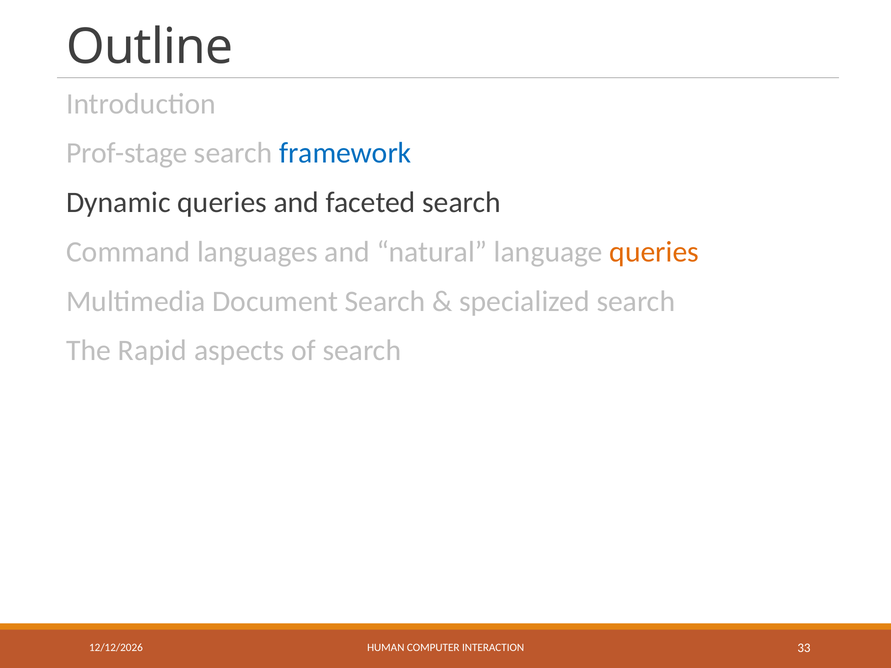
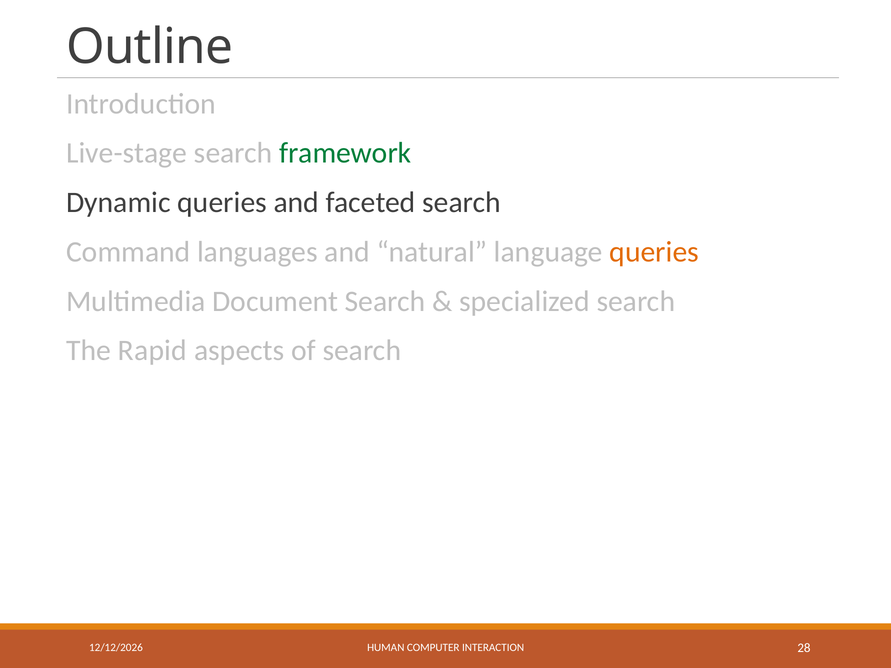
Prof-stage: Prof-stage -> Live-stage
framework colour: blue -> green
33: 33 -> 28
